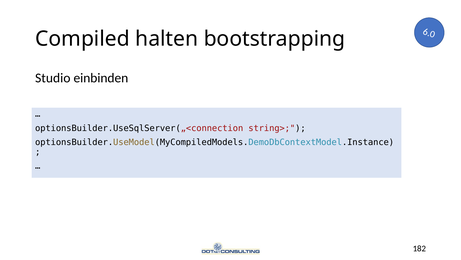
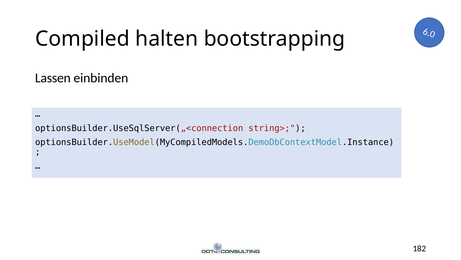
Studio: Studio -> Lassen
